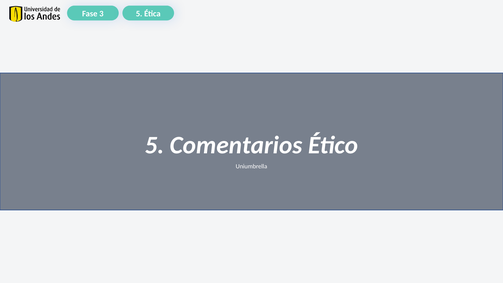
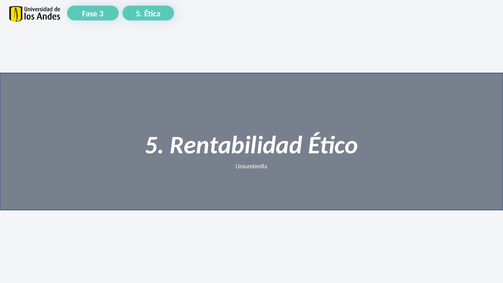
Comentarios: Comentarios -> Rentabilidad
